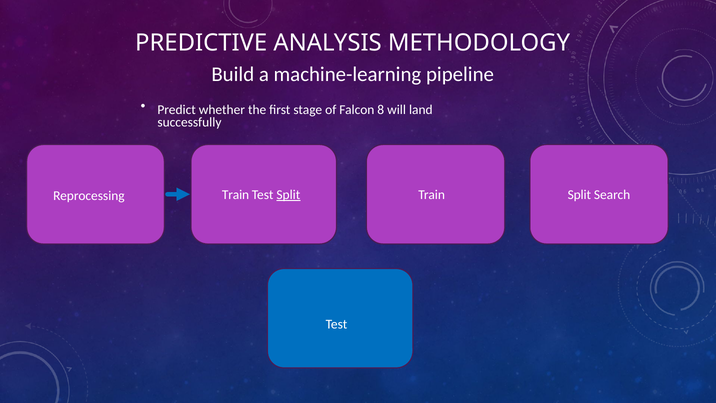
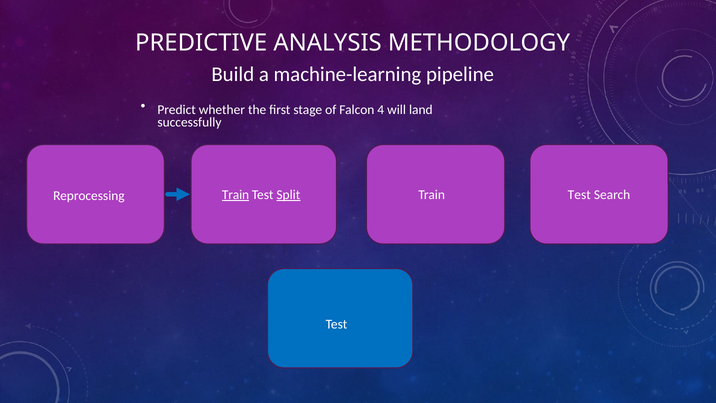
8: 8 -> 4
Train at (236, 195) underline: none -> present
Split at (579, 195): Split -> Test
